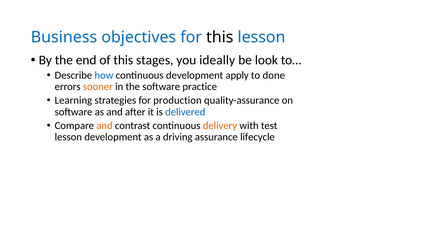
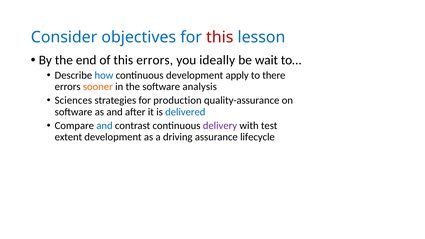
Business: Business -> Consider
this at (220, 37) colour: black -> red
this stages: stages -> errors
look: look -> wait
done: done -> there
practice: practice -> analysis
Learning: Learning -> Sciences
and at (104, 126) colour: orange -> blue
delivery colour: orange -> purple
lesson at (68, 137): lesson -> extent
